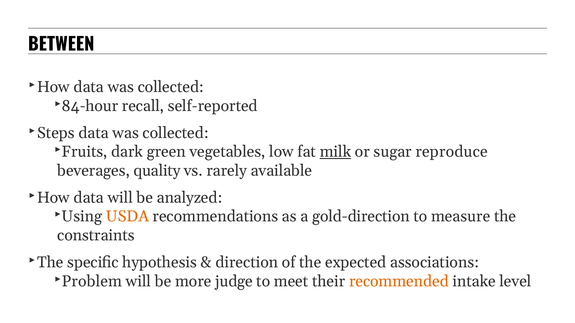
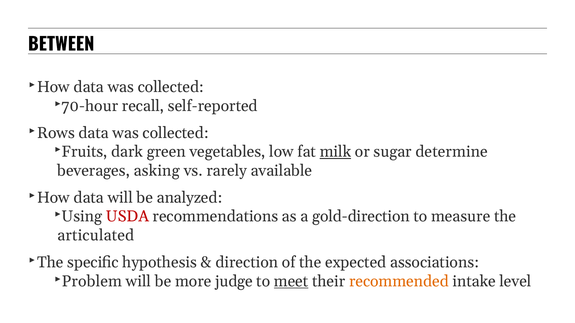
84-hour: 84-hour -> 70-hour
Steps: Steps -> Rows
reproduce: reproduce -> determine
quality: quality -> asking
USDA colour: orange -> red
constraints: constraints -> articulated
meet underline: none -> present
